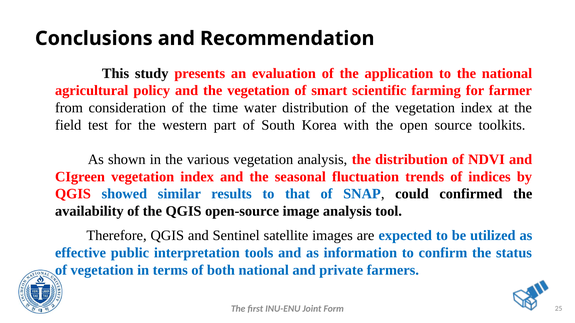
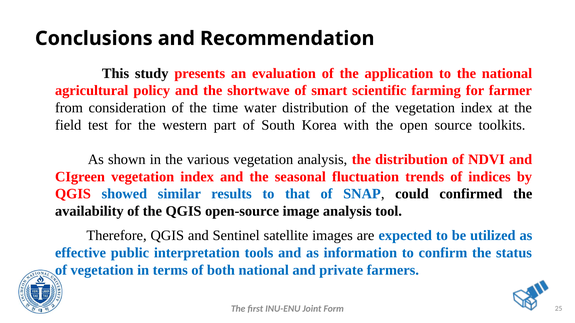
and the vegetation: vegetation -> shortwave
